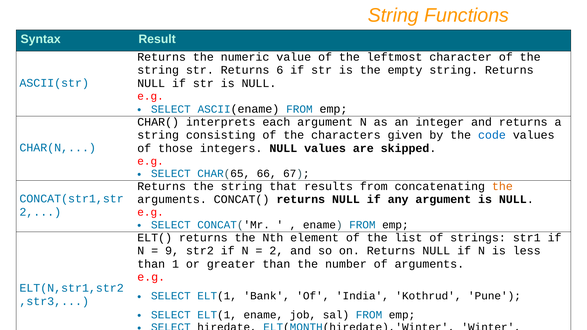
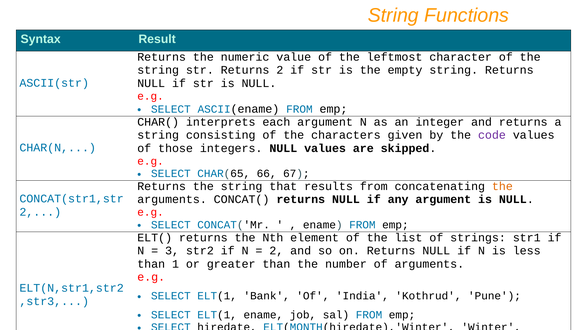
Returns 6: 6 -> 2
code colour: blue -> purple
9: 9 -> 3
